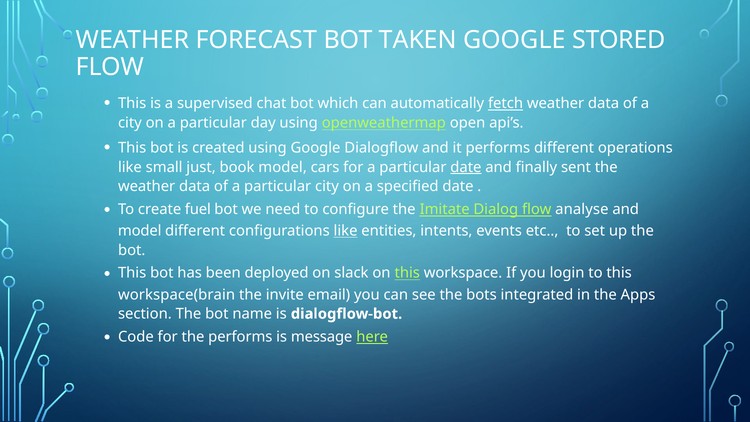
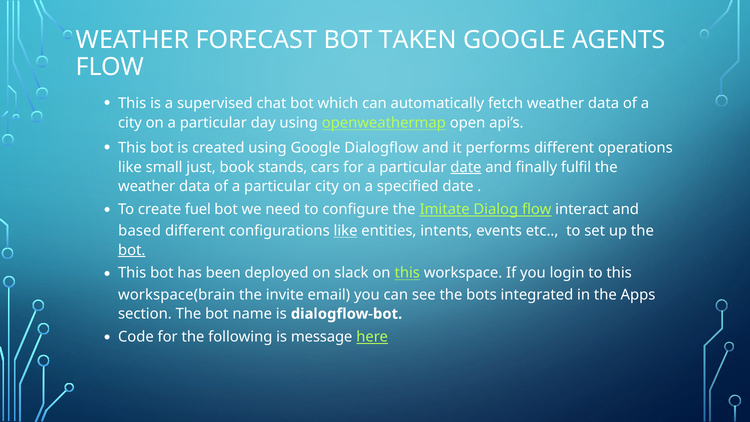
STORED: STORED -> AGENTS
fetch underline: present -> none
book model: model -> stands
sent: sent -> fulfil
analyse: analyse -> interact
model at (140, 231): model -> based
bot at (132, 250) underline: none -> present
the performs: performs -> following
